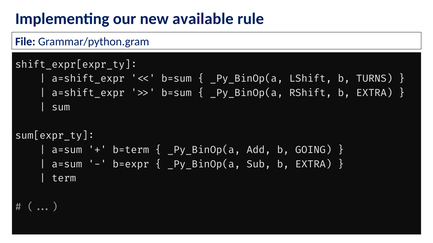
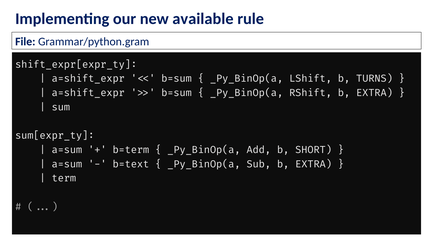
GOING: GOING -> SHORT
b=expr: b=expr -> b=text
